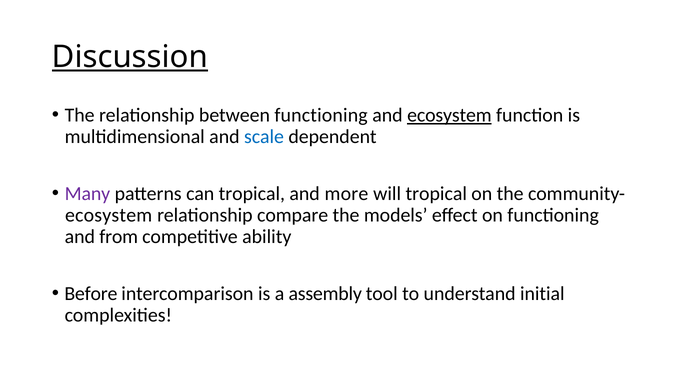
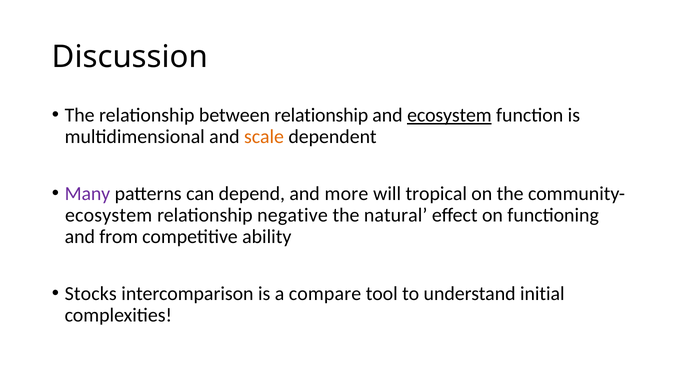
Discussion underline: present -> none
between functioning: functioning -> relationship
scale colour: blue -> orange
can tropical: tropical -> depend
compare: compare -> negative
models: models -> natural
Before: Before -> Stocks
assembly: assembly -> compare
